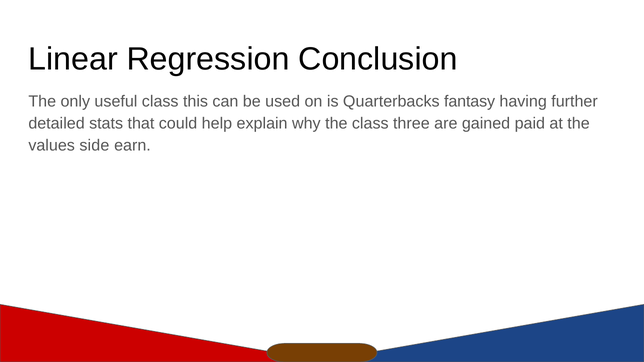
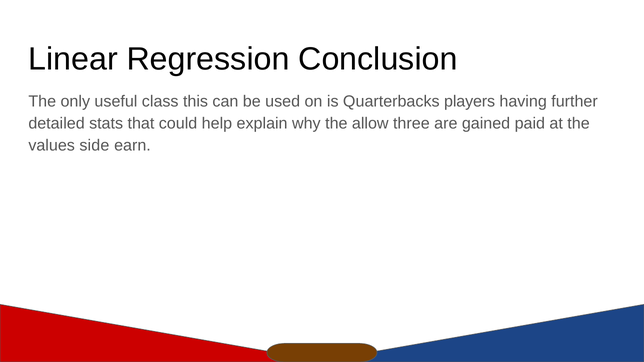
fantasy: fantasy -> players
the class: class -> allow
